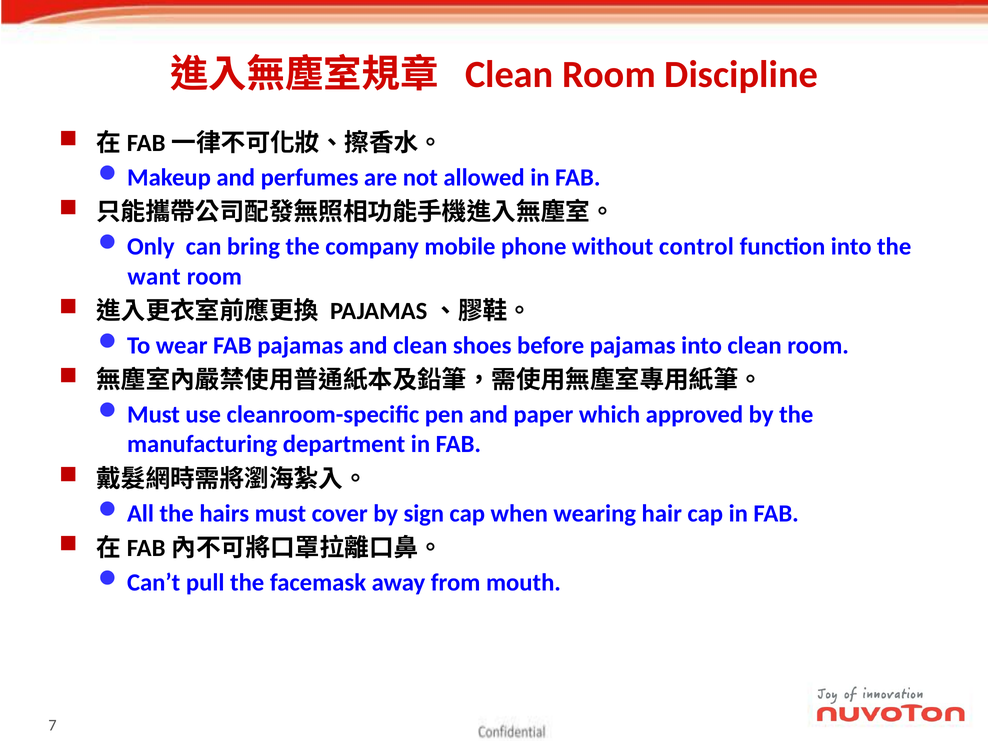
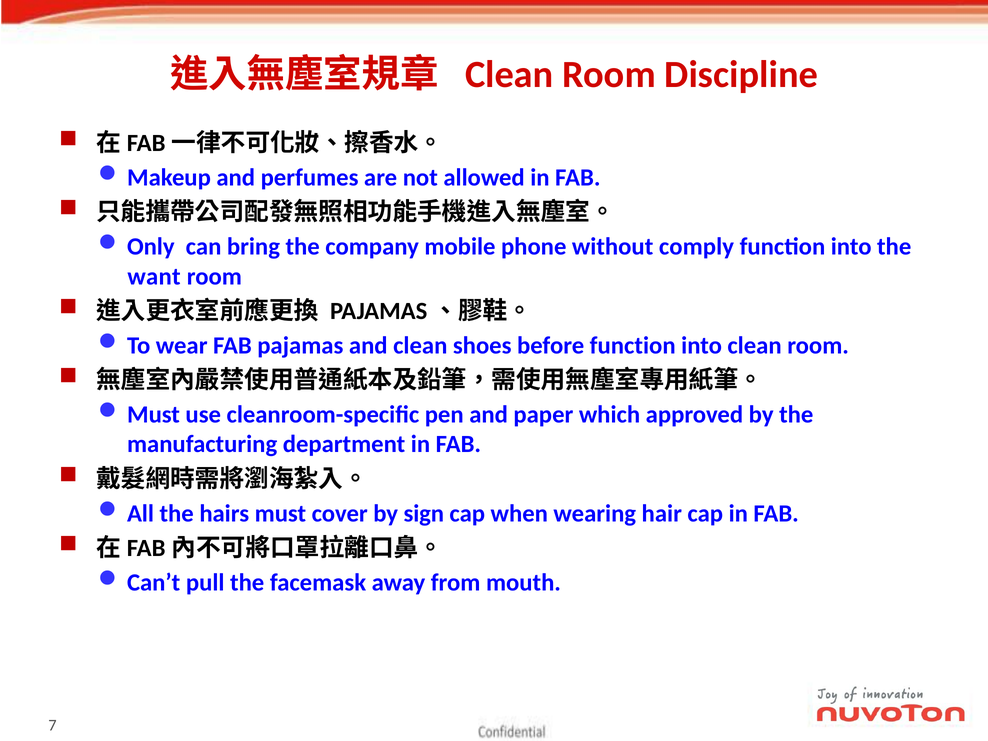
control: control -> comply
before pajamas: pajamas -> function
